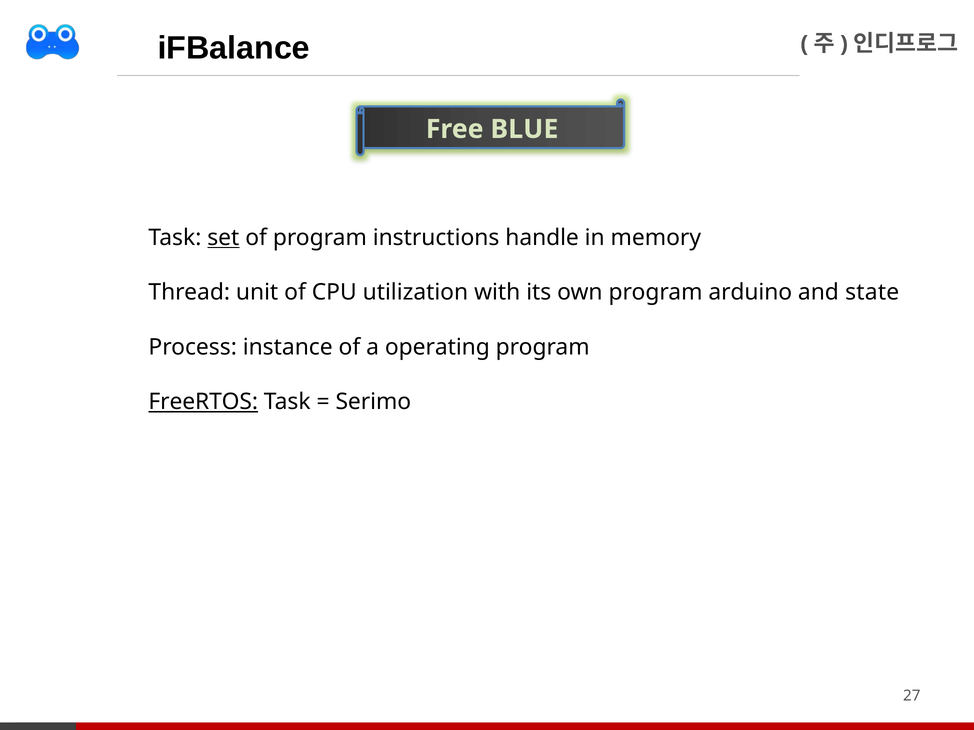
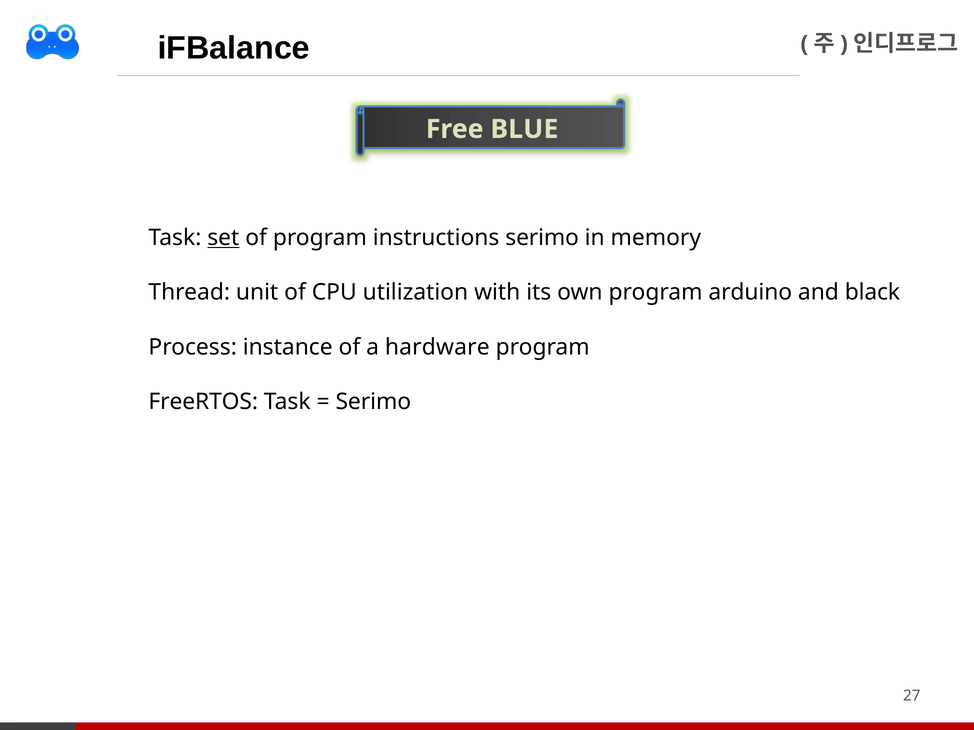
instructions handle: handle -> serimo
state: state -> black
operating: operating -> hardware
FreeRTOS underline: present -> none
